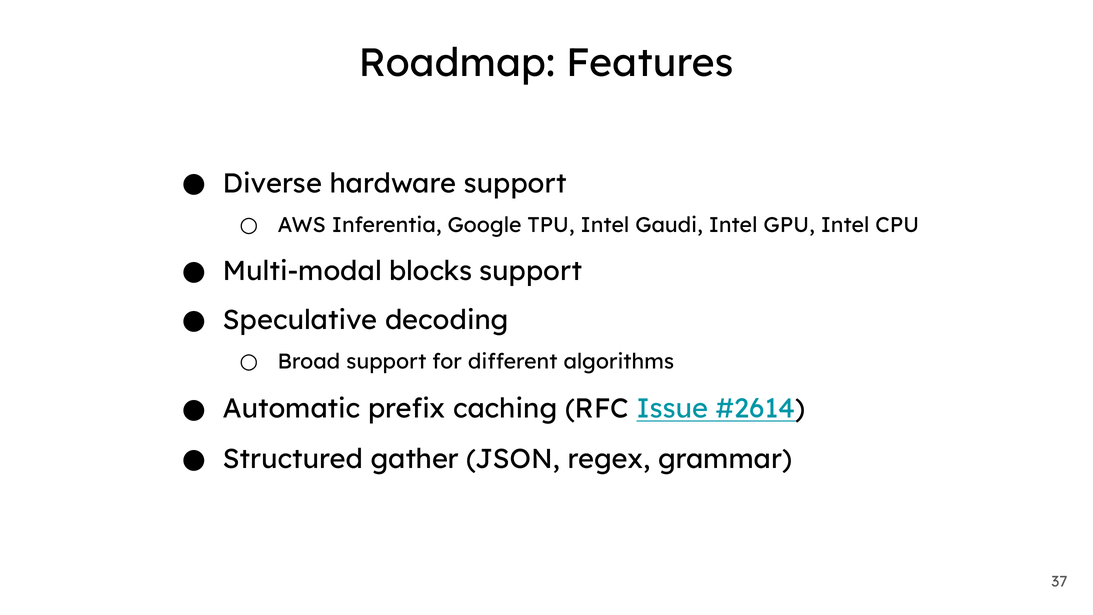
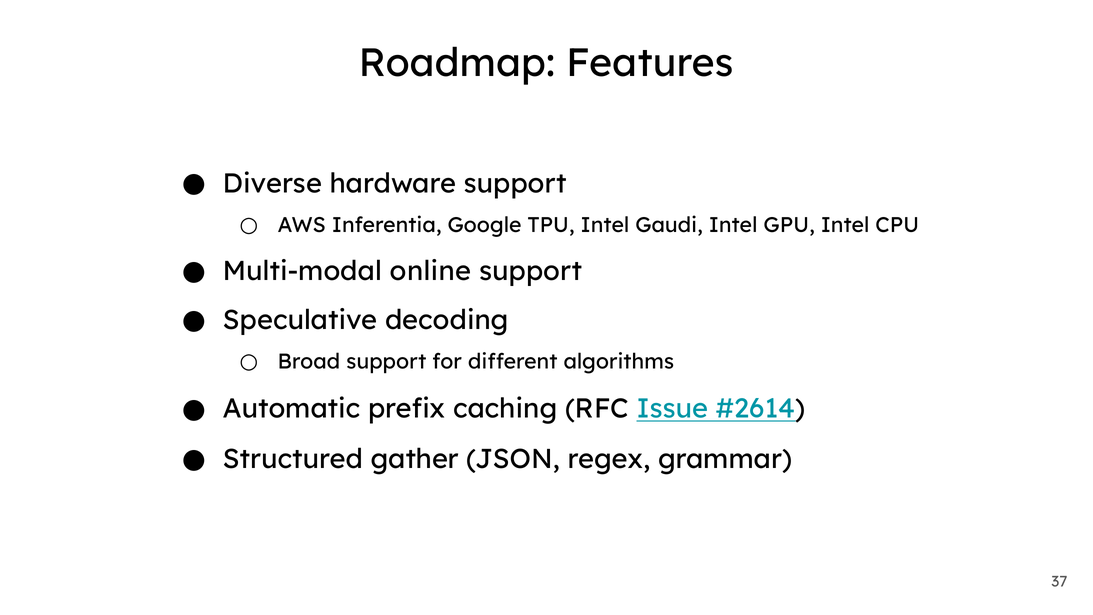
blocks: blocks -> online
